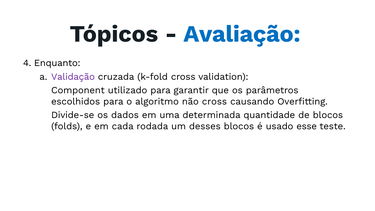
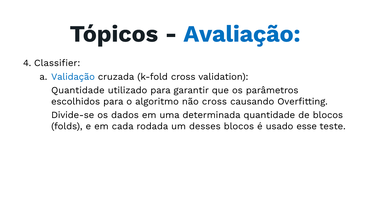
Enquanto: Enquanto -> Classifier
Validação colour: purple -> blue
Component at (78, 90): Component -> Quantidade
